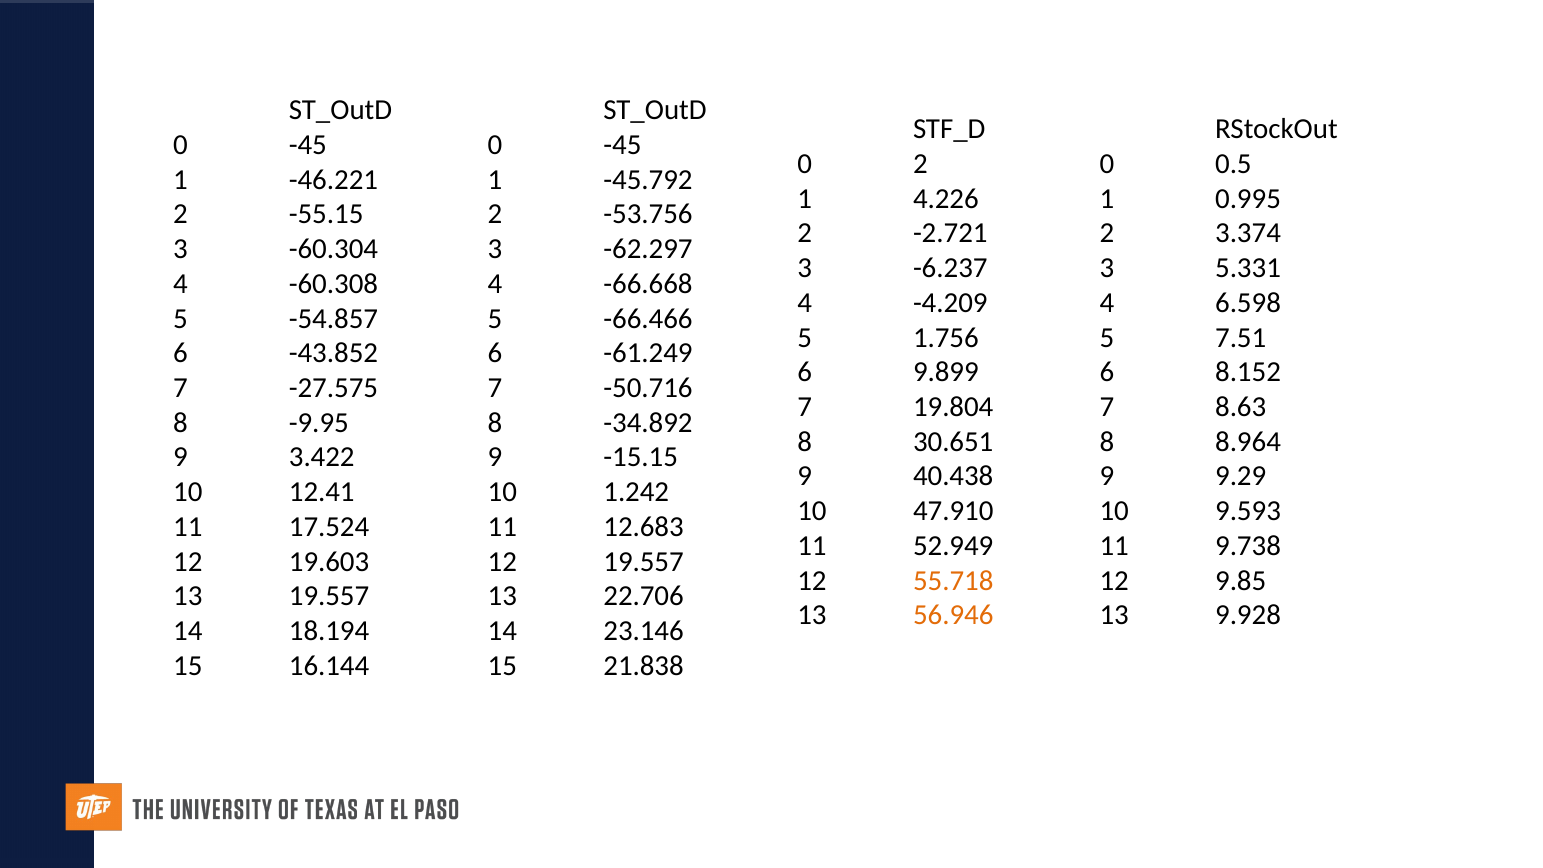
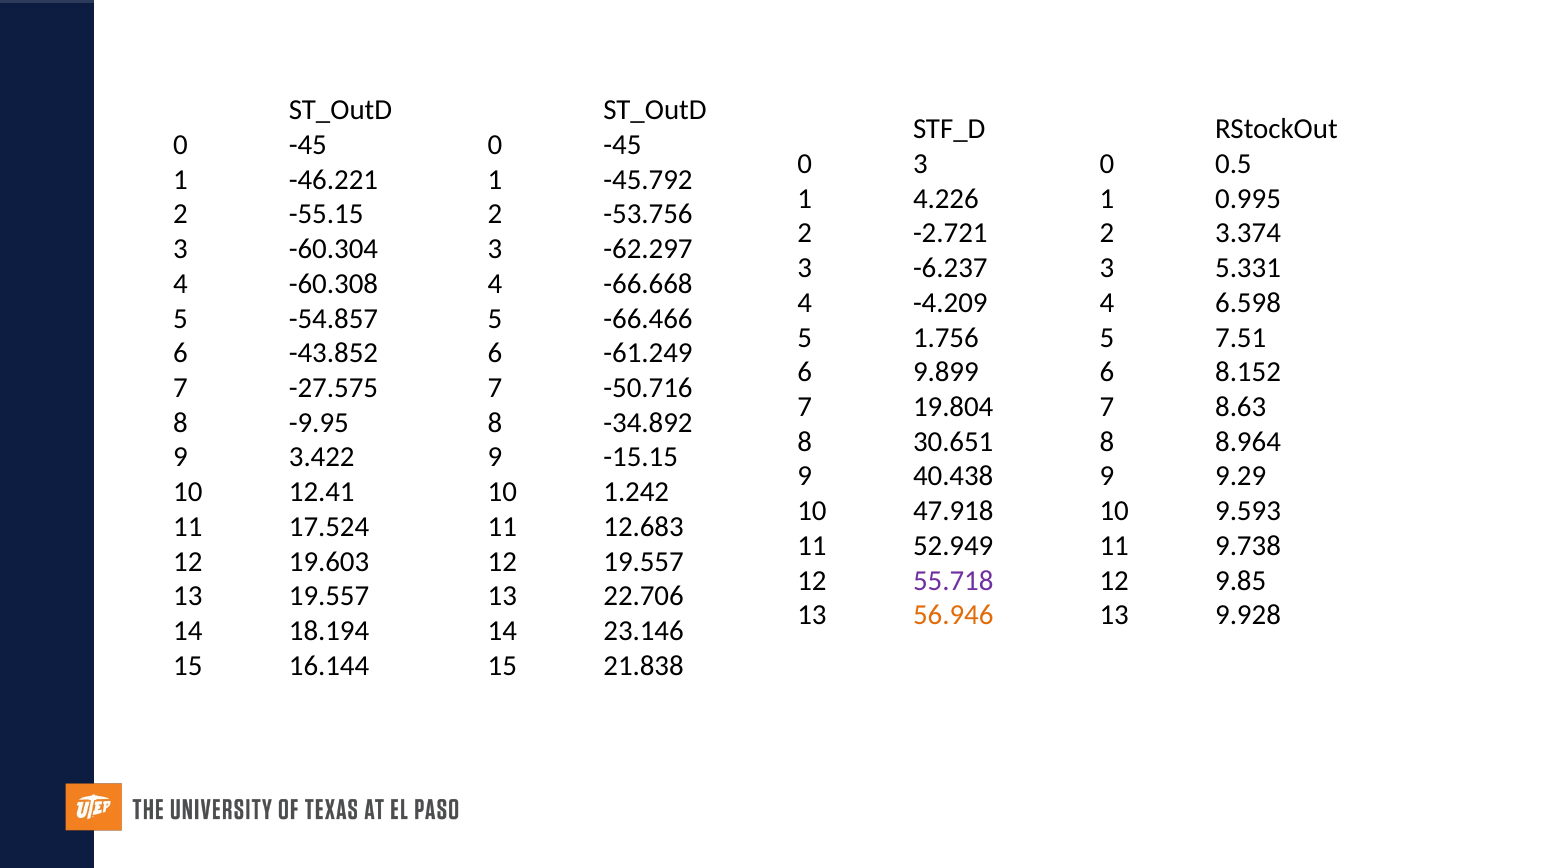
0 2: 2 -> 3
47.910: 47.910 -> 47.918
55.718 colour: orange -> purple
